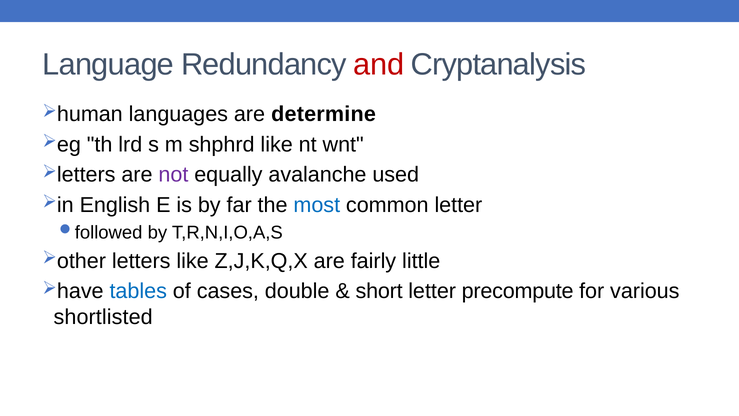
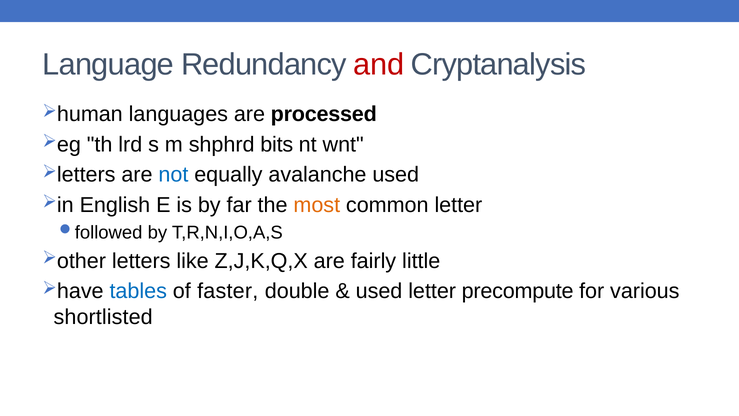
determine: determine -> processed
shphrd like: like -> bits
not colour: purple -> blue
most colour: blue -> orange
cases: cases -> faster
short at (379, 291): short -> used
